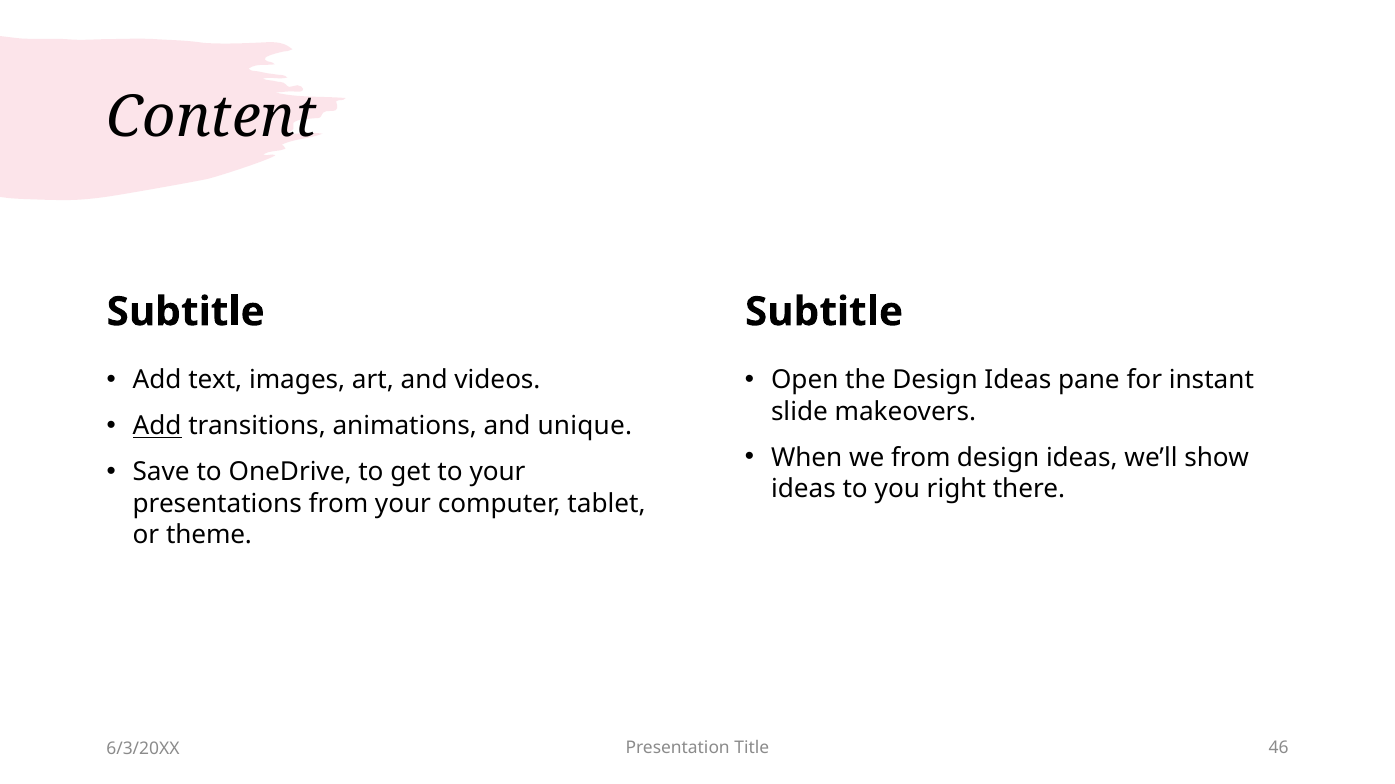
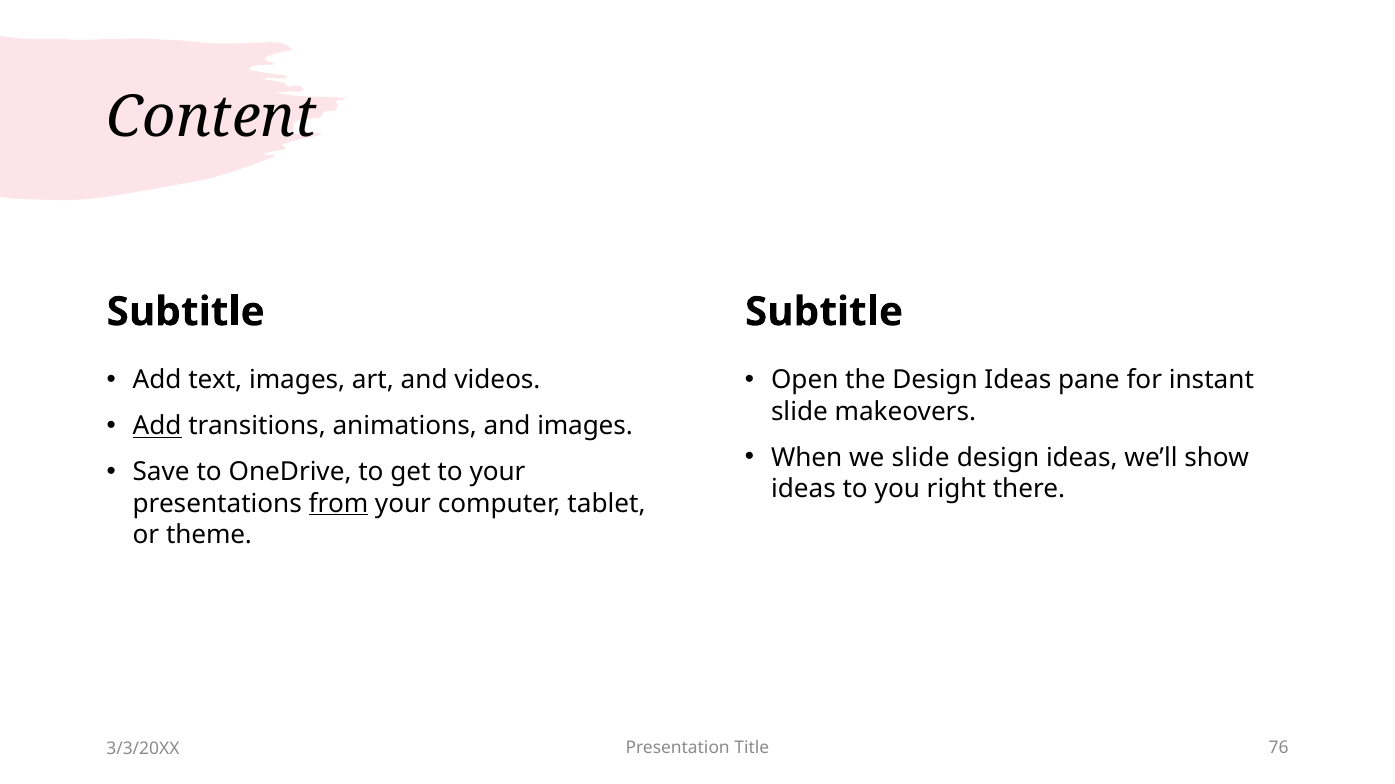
and unique: unique -> images
we from: from -> slide
from at (338, 504) underline: none -> present
46: 46 -> 76
6/3/20XX: 6/3/20XX -> 3/3/20XX
